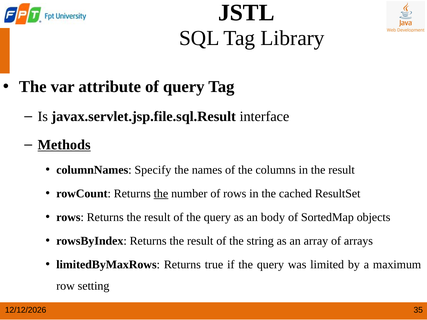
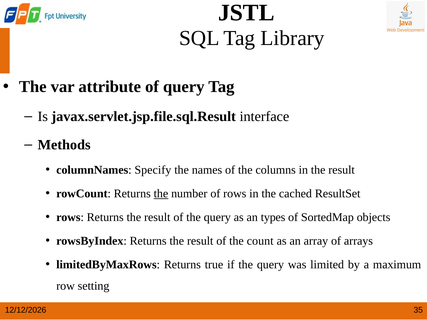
Methods underline: present -> none
body: body -> types
string: string -> count
